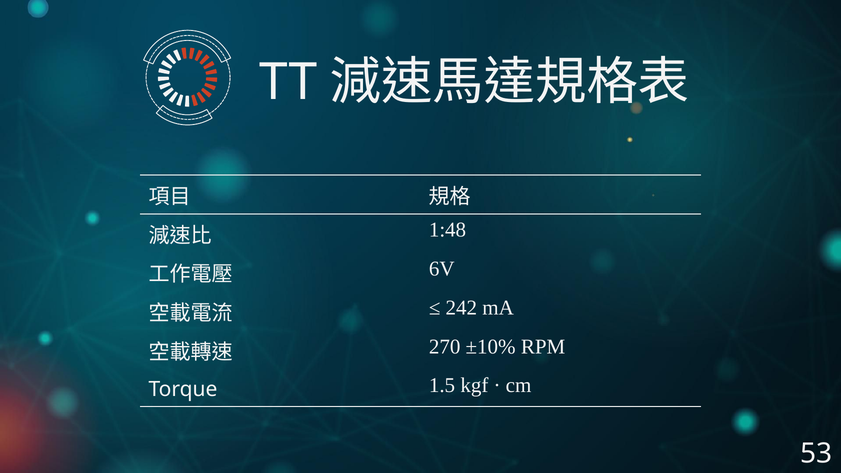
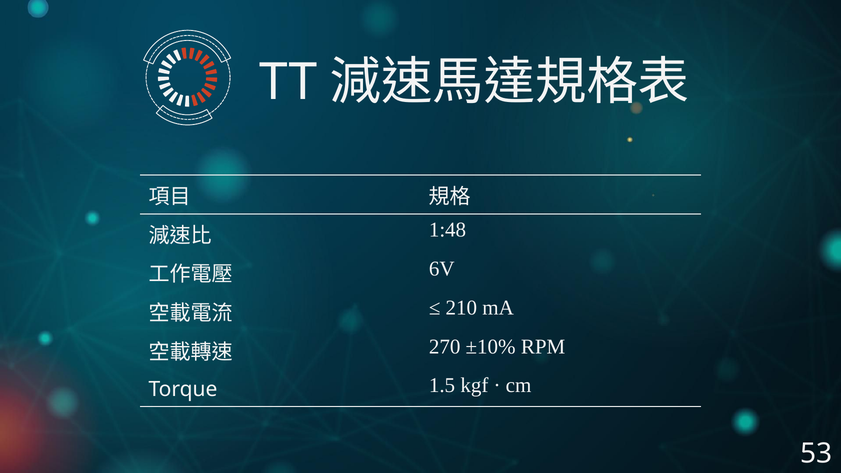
242: 242 -> 210
